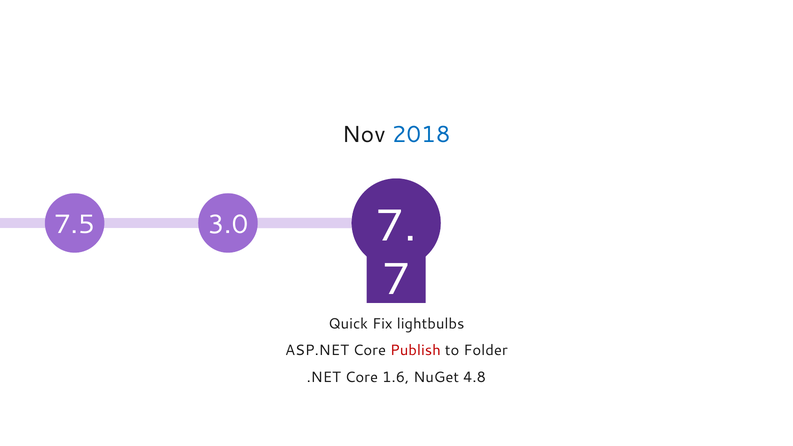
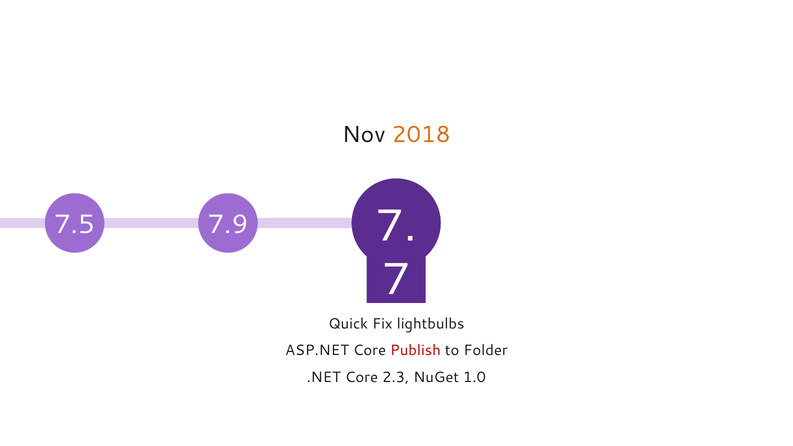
2018 colour: blue -> orange
3.0: 3.0 -> 7.9
1.6: 1.6 -> 2.3
4.8: 4.8 -> 1.0
